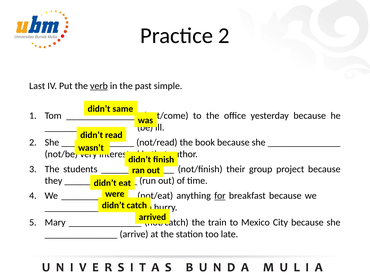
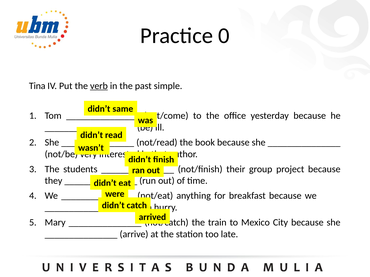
Practice 2: 2 -> 0
Last: Last -> Tina
for underline: present -> none
